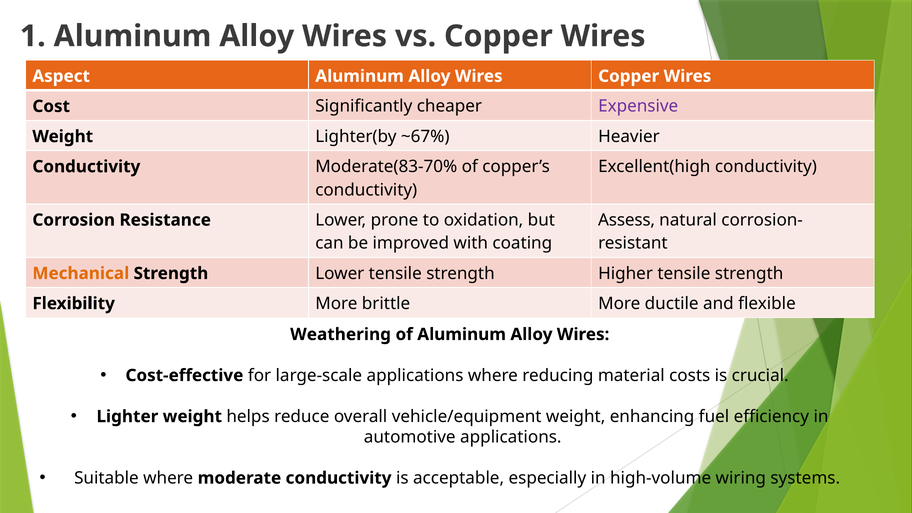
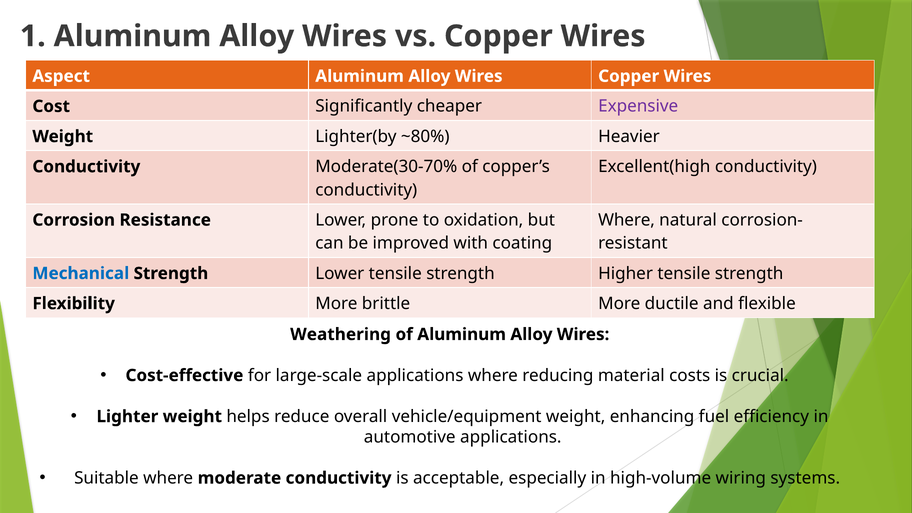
~67%: ~67% -> ~80%
Moderate(83-70%: Moderate(83-70% -> Moderate(30-70%
Assess at (627, 220): Assess -> Where
Mechanical colour: orange -> blue
